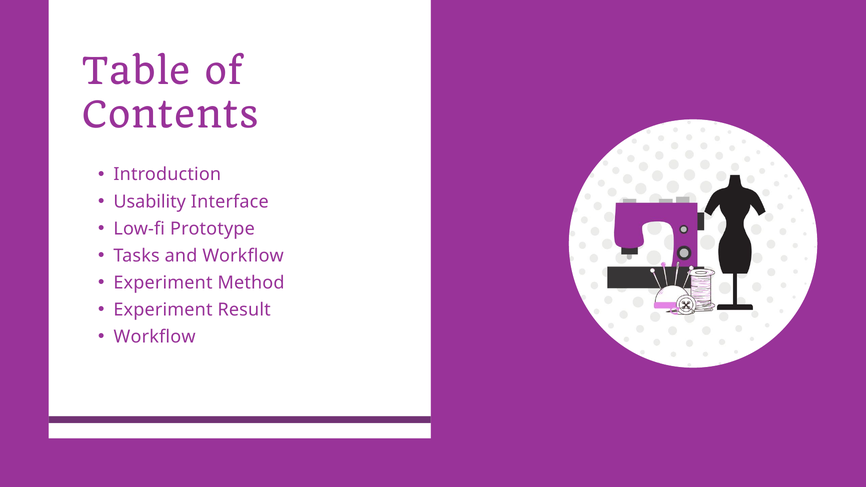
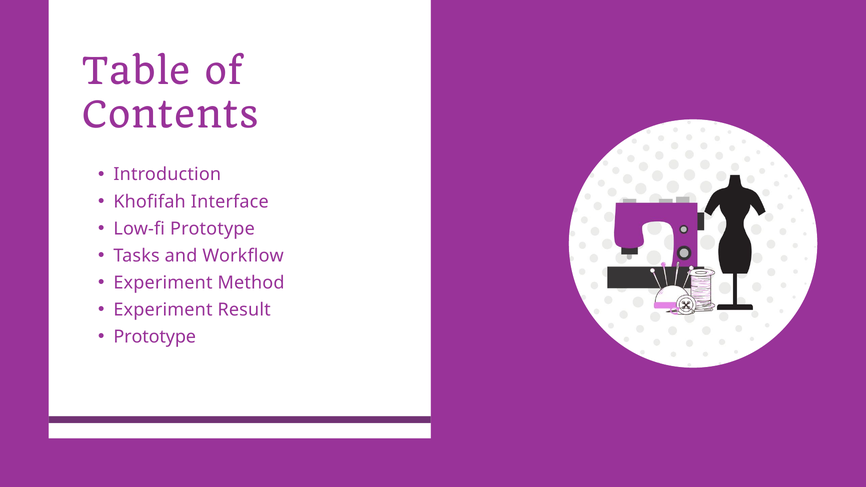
Usability: Usability -> Khofifah
Workflow at (155, 337): Workflow -> Prototype
